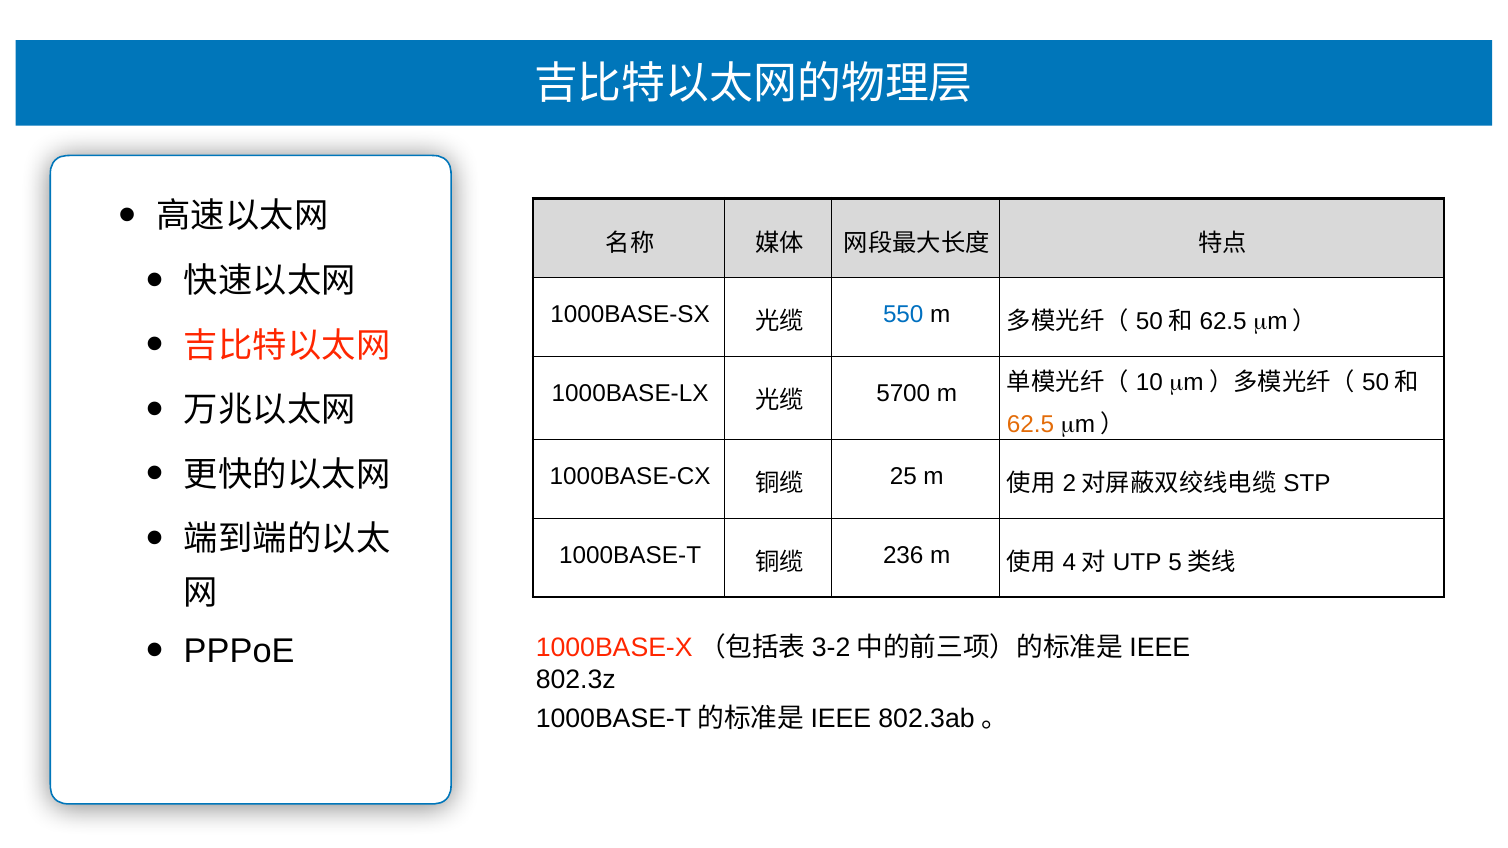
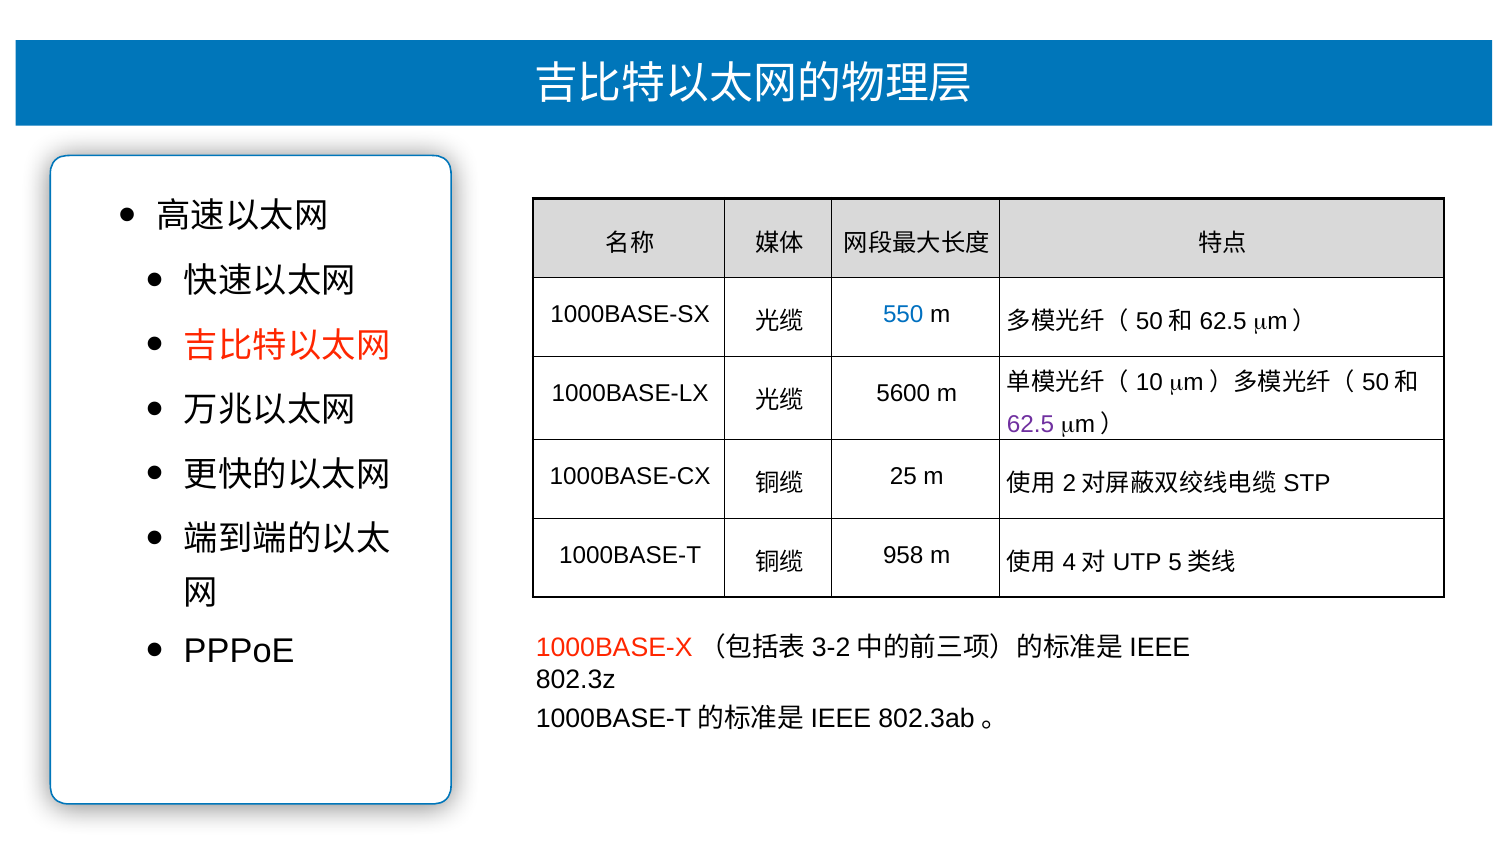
5700: 5700 -> 5600
62.5 at (1031, 424) colour: orange -> purple
236: 236 -> 958
